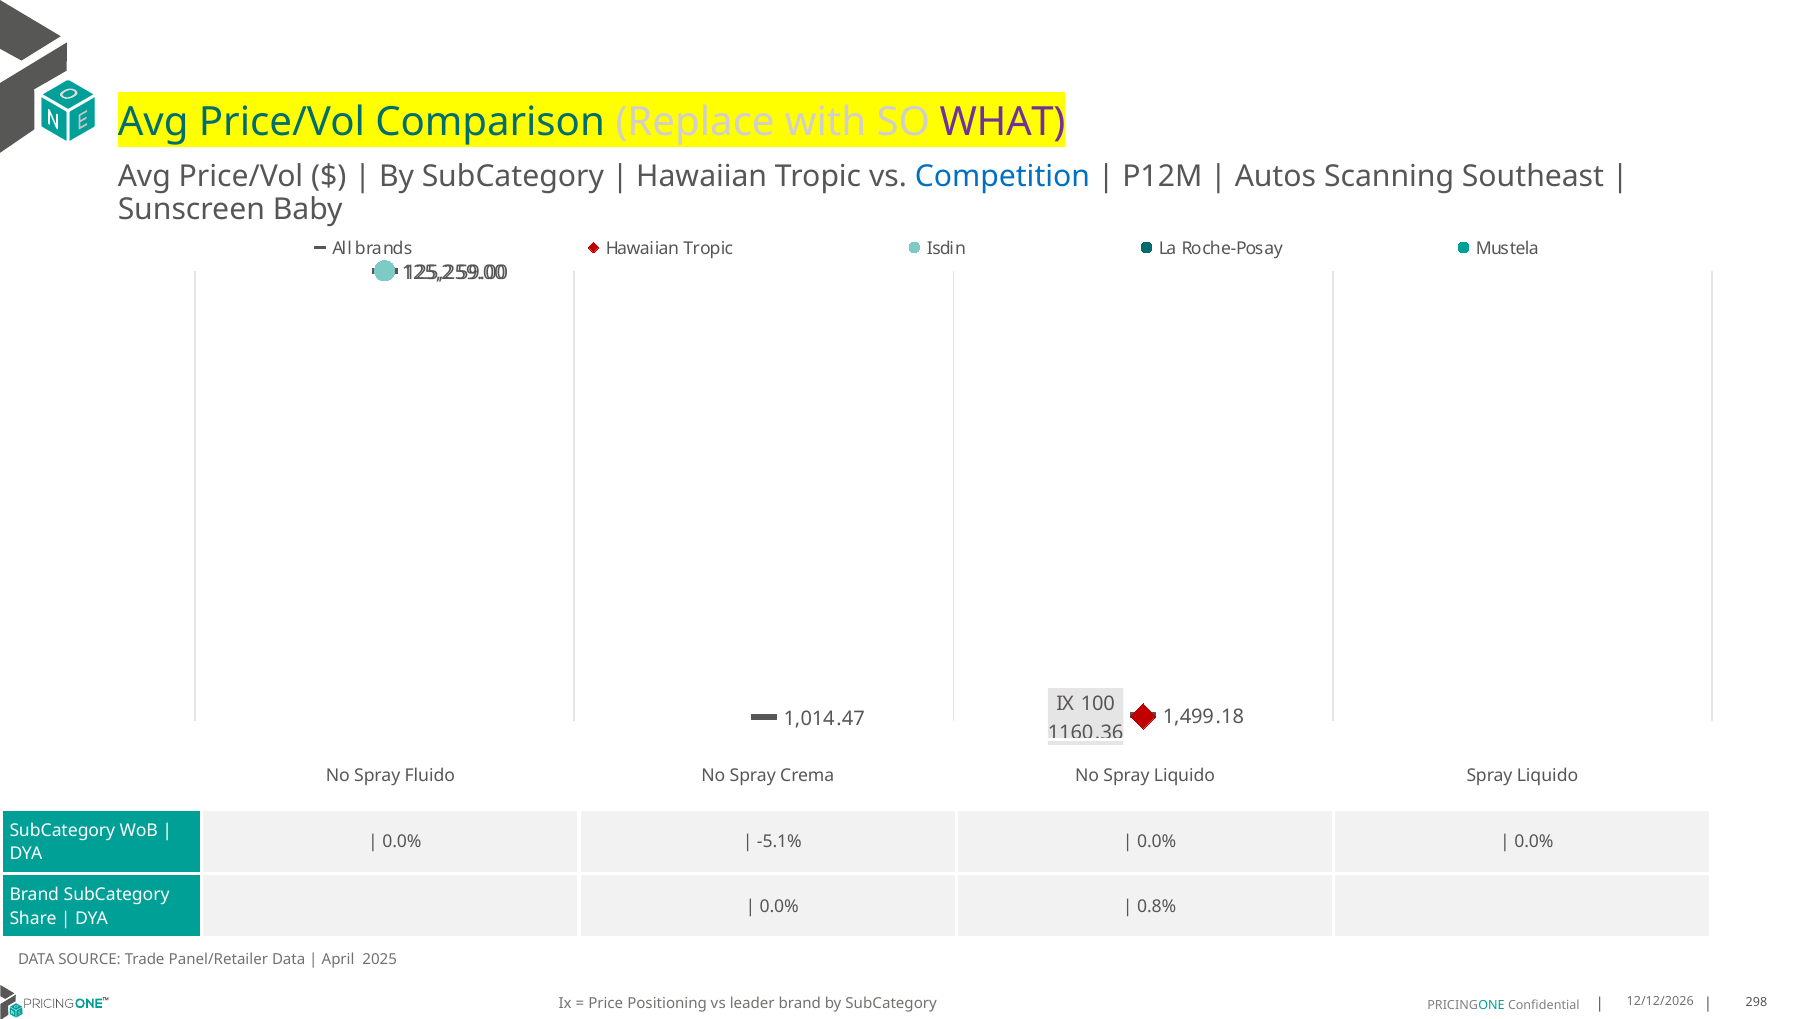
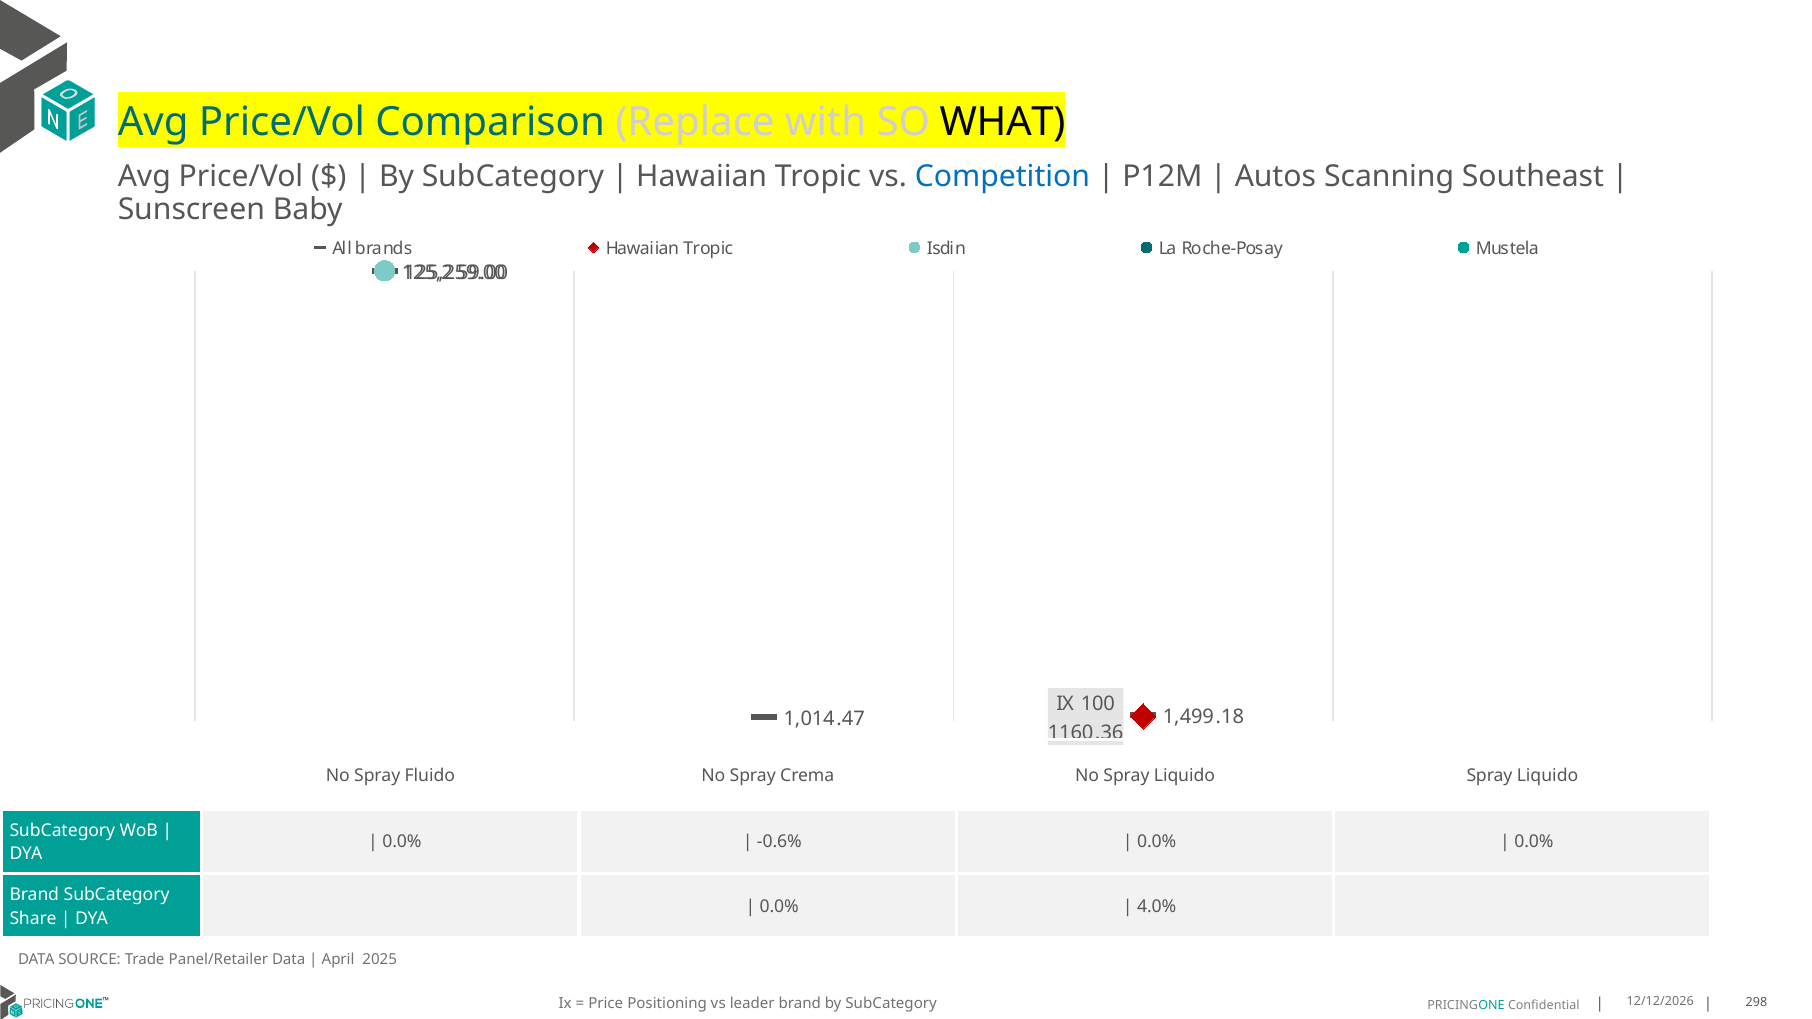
WHAT colour: purple -> black
-5.1%: -5.1% -> -0.6%
0.8%: 0.8% -> 4.0%
